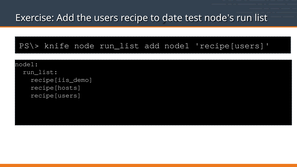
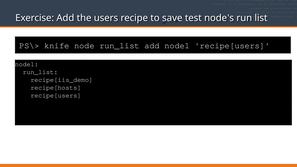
date: date -> save
